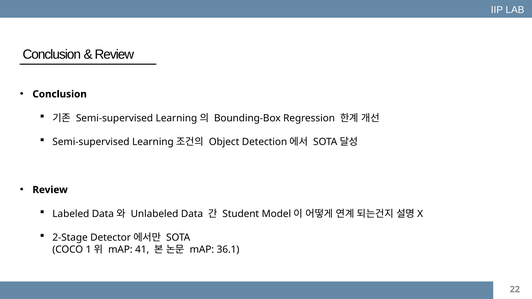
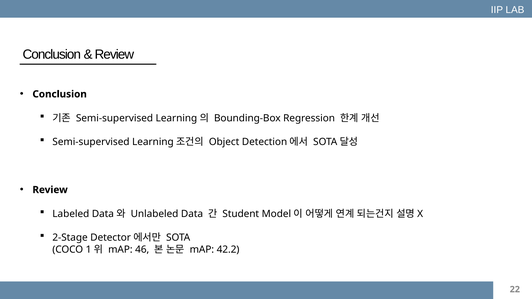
41: 41 -> 46
36.1: 36.1 -> 42.2
